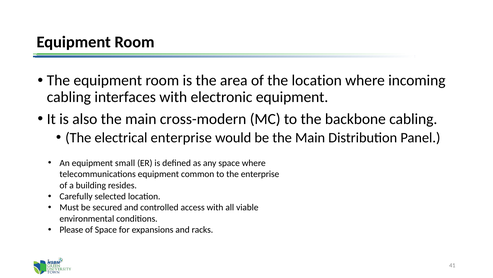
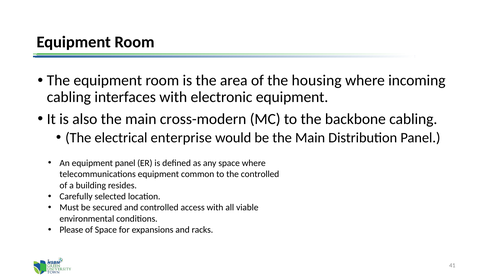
the location: location -> housing
equipment small: small -> panel
the enterprise: enterprise -> controlled
